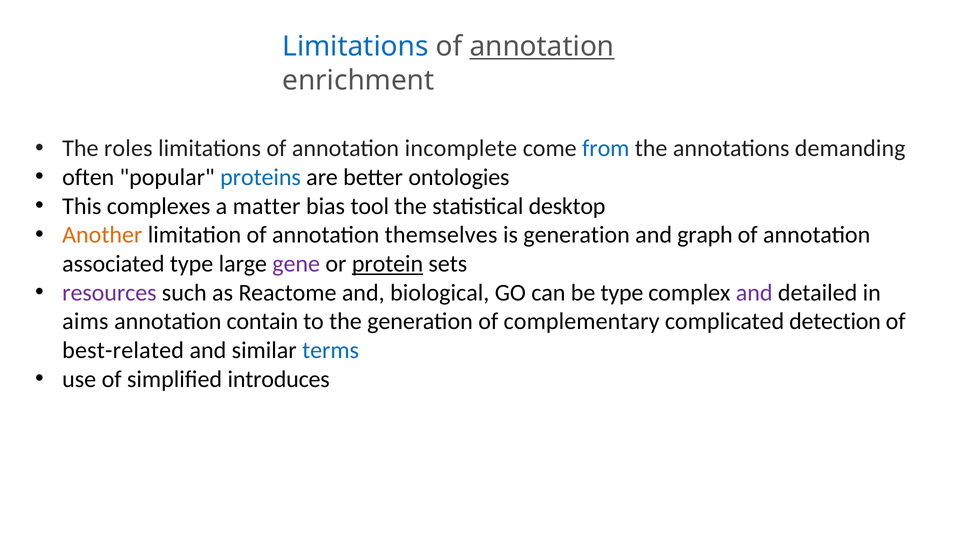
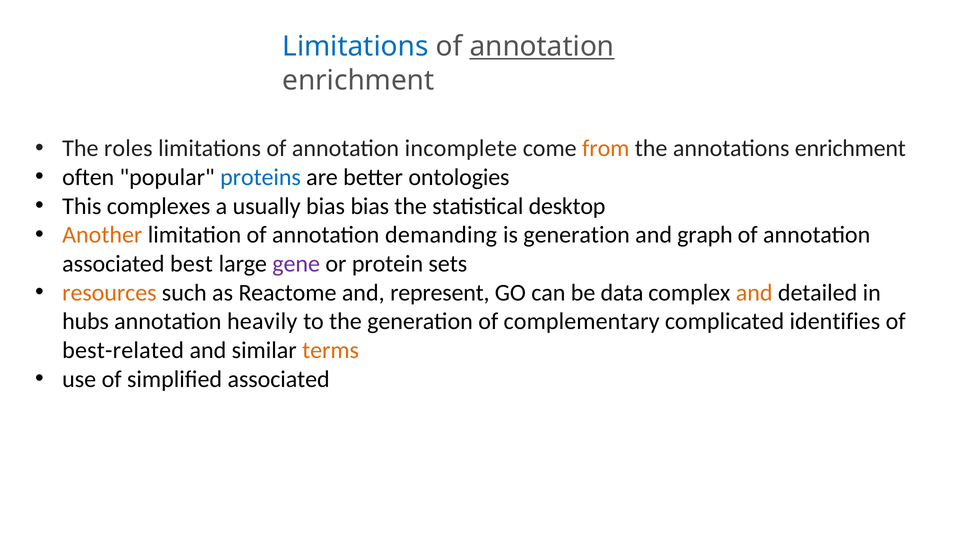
from colour: blue -> orange
annotations demanding: demanding -> enrichment
matter: matter -> usually
bias tool: tool -> bias
themselves: themselves -> demanding
associated type: type -> best
protein underline: present -> none
resources colour: purple -> orange
biological: biological -> represent
be type: type -> data
and at (754, 293) colour: purple -> orange
aims: aims -> hubs
contain: contain -> heavily
detection: detection -> identifies
terms colour: blue -> orange
simplified introduces: introduces -> associated
